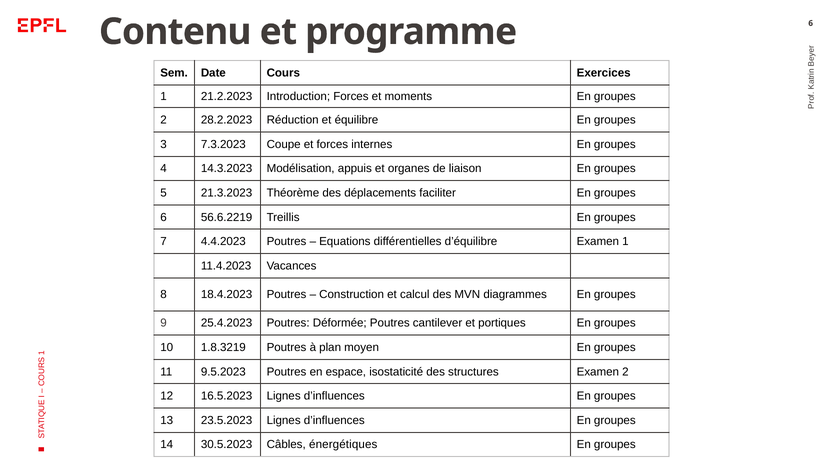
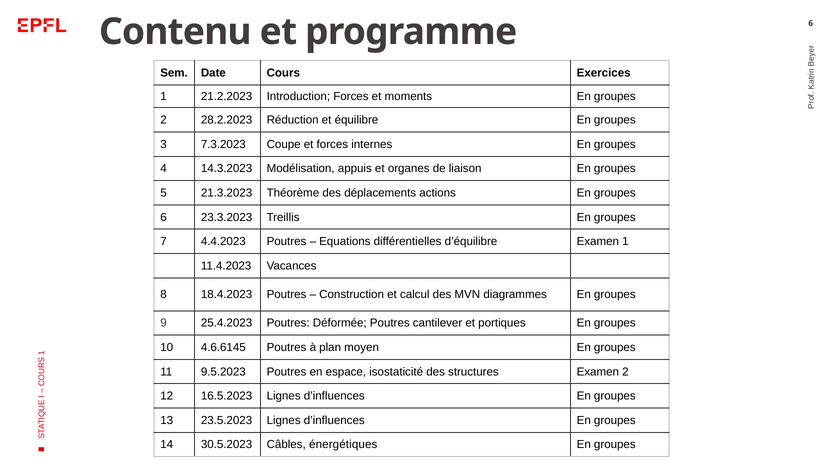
faciliter: faciliter -> actions
56.6.2219: 56.6.2219 -> 23.3.2023
1.8.3219: 1.8.3219 -> 4.6.6145
